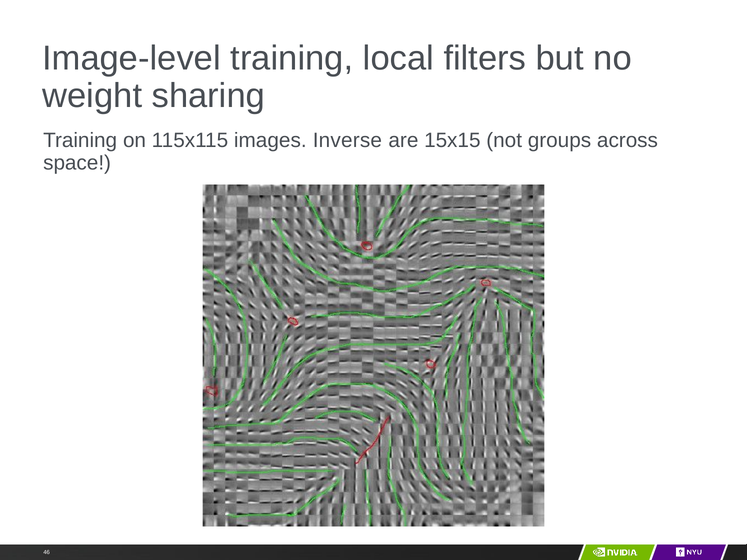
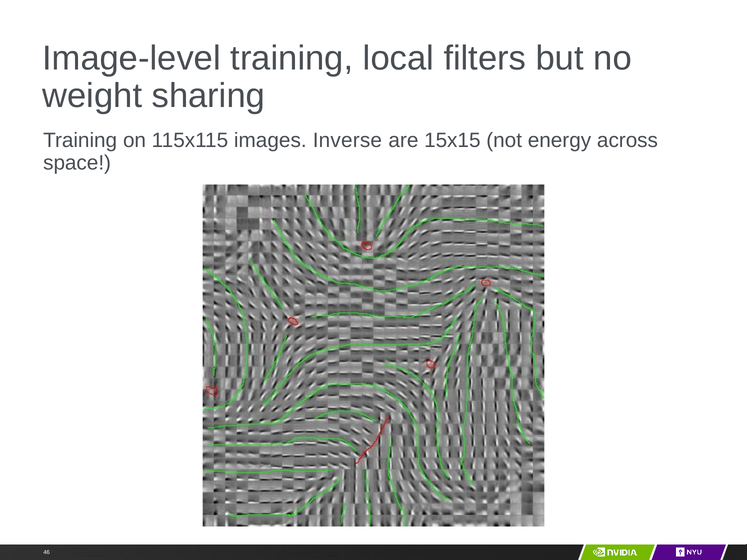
groups: groups -> energy
